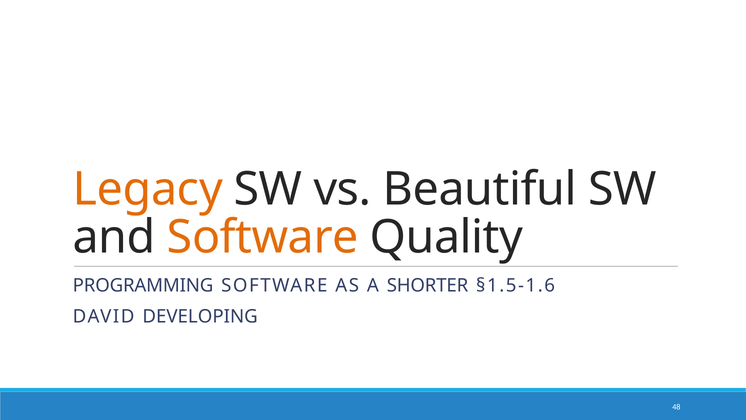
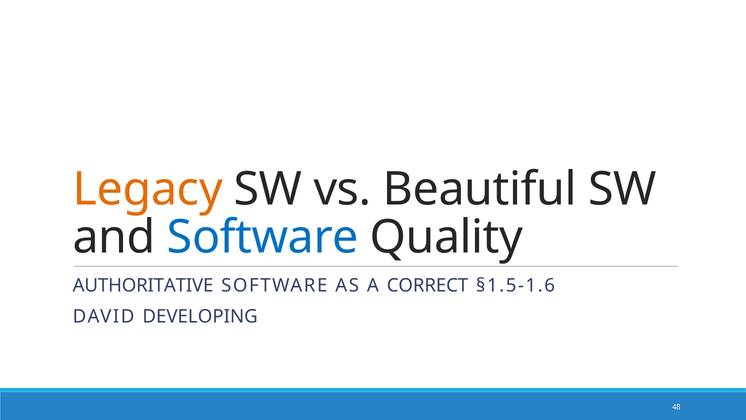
Software at (263, 237) colour: orange -> blue
PROGRAMMING: PROGRAMMING -> AUTHORITATIVE
SHORTER: SHORTER -> CORRECT
